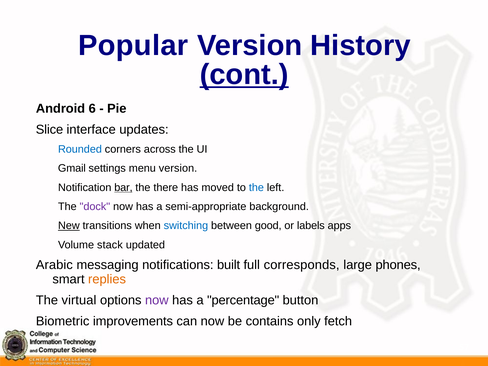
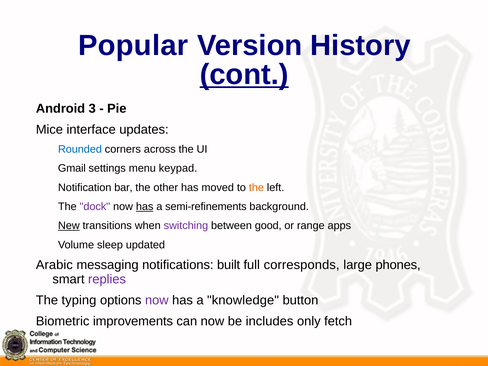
6: 6 -> 3
Slice: Slice -> Mice
menu version: version -> keypad
bar underline: present -> none
there: there -> other
the at (256, 188) colour: blue -> orange
has at (145, 207) underline: none -> present
semi-appropriate: semi-appropriate -> semi-refinements
switching colour: blue -> purple
labels: labels -> range
stack: stack -> sleep
replies colour: orange -> purple
virtual: virtual -> typing
percentage: percentage -> knowledge
contains: contains -> includes
